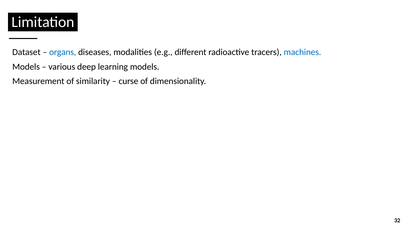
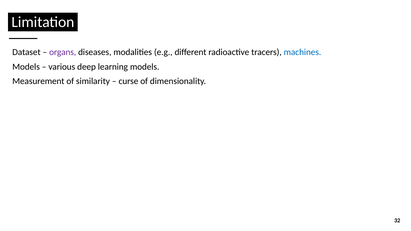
organs colour: blue -> purple
